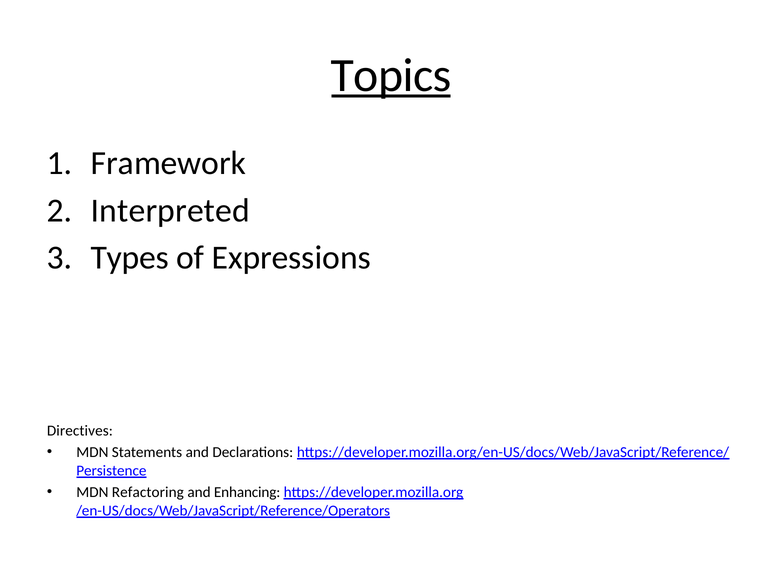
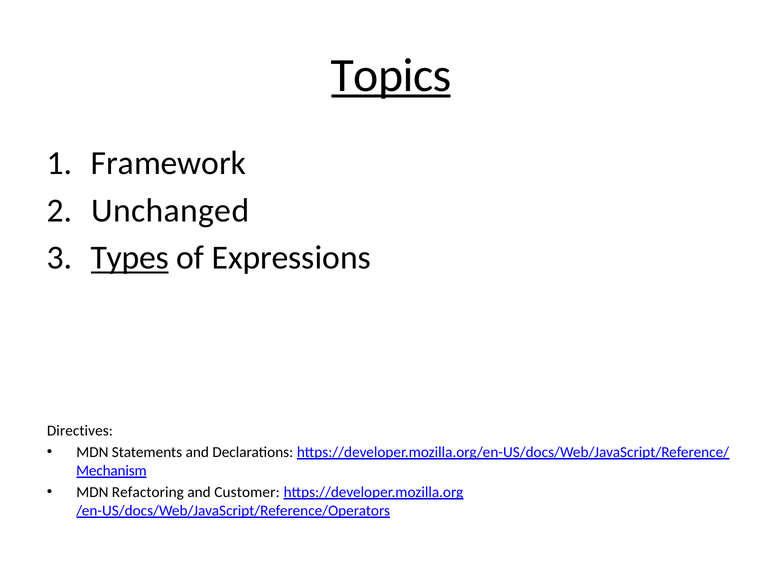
Interpreted: Interpreted -> Unchanged
Types underline: none -> present
Persistence: Persistence -> Mechanism
Enhancing: Enhancing -> Customer
